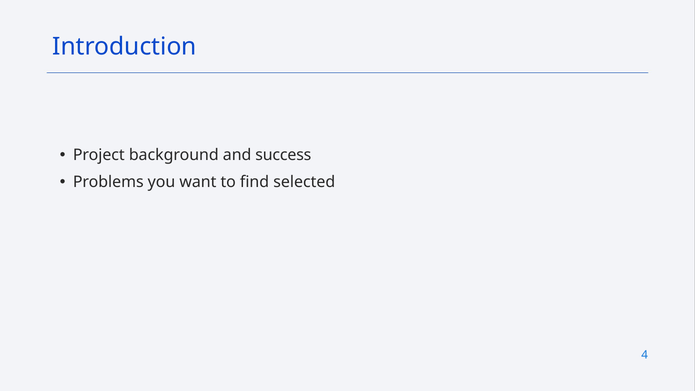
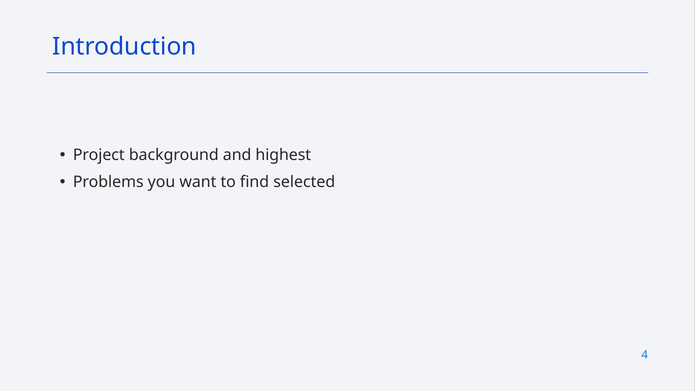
success: success -> highest
